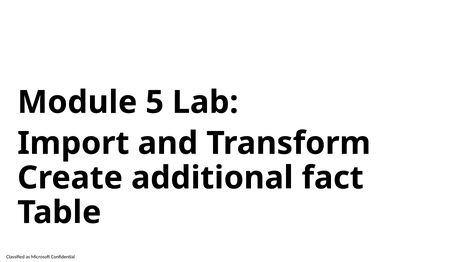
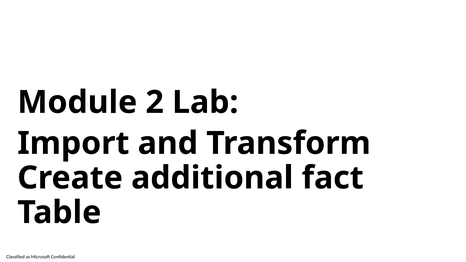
5: 5 -> 2
